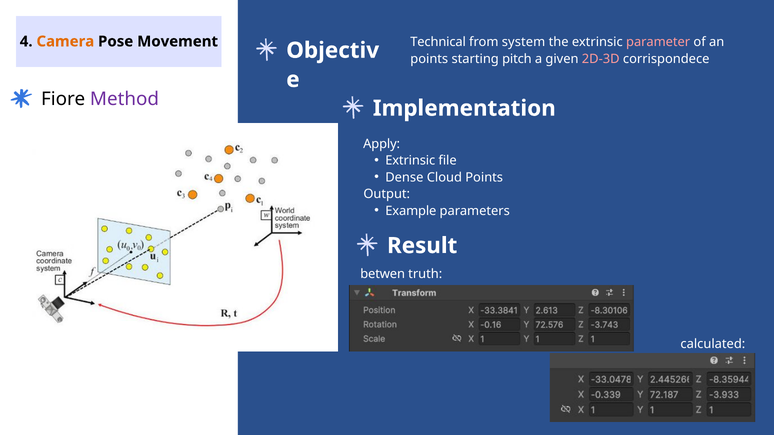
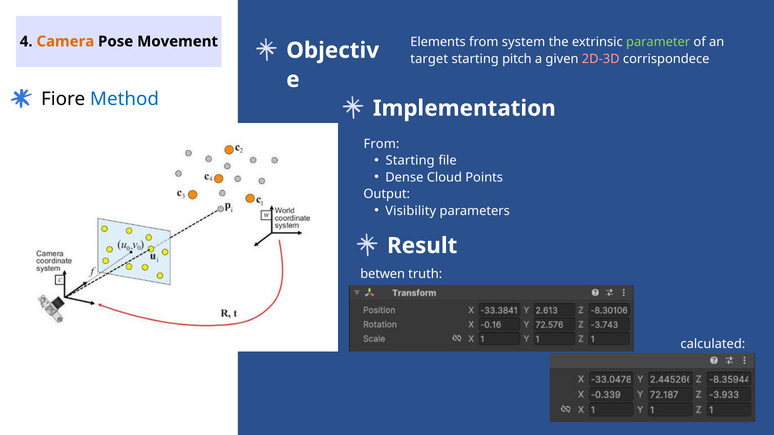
Technical: Technical -> Elements
parameter colour: pink -> light green
points at (429, 59): points -> target
Method colour: purple -> blue
Apply at (382, 144): Apply -> From
Extrinsic at (410, 161): Extrinsic -> Starting
Example: Example -> Visibility
